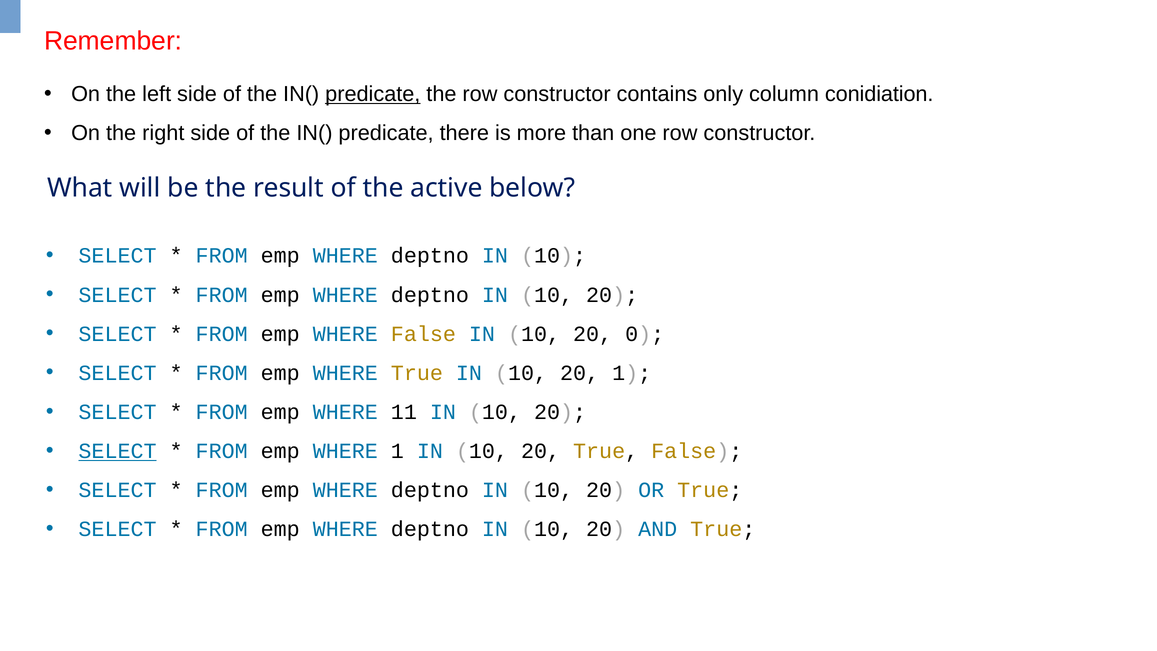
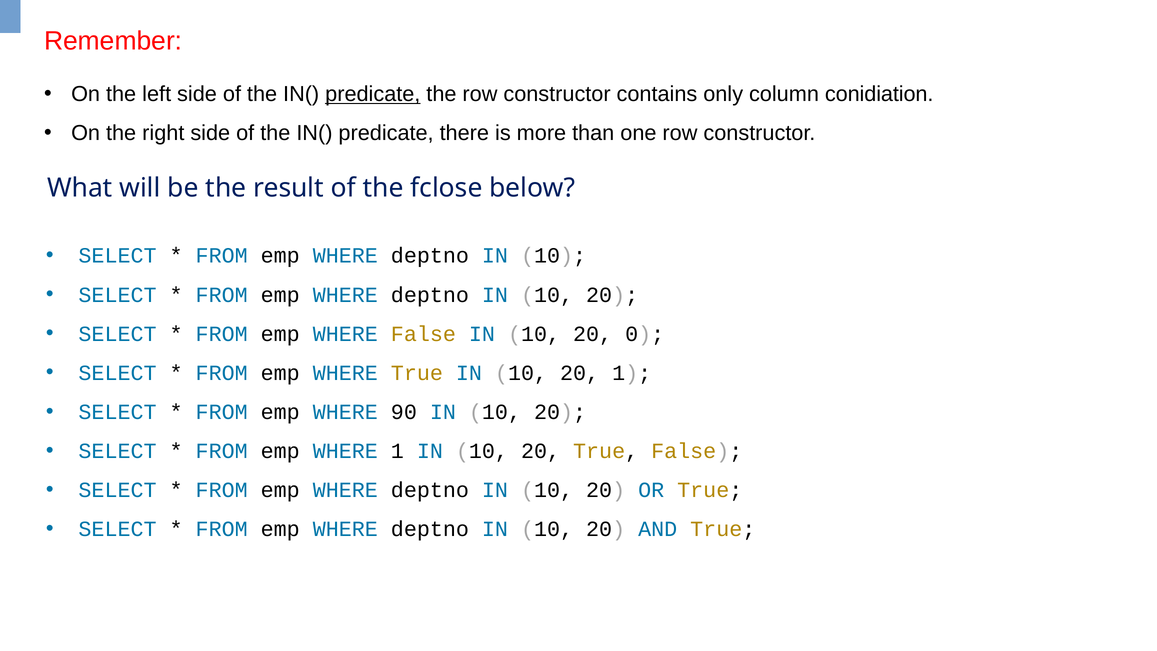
active: active -> fclose
11: 11 -> 90
SELECT at (118, 451) underline: present -> none
